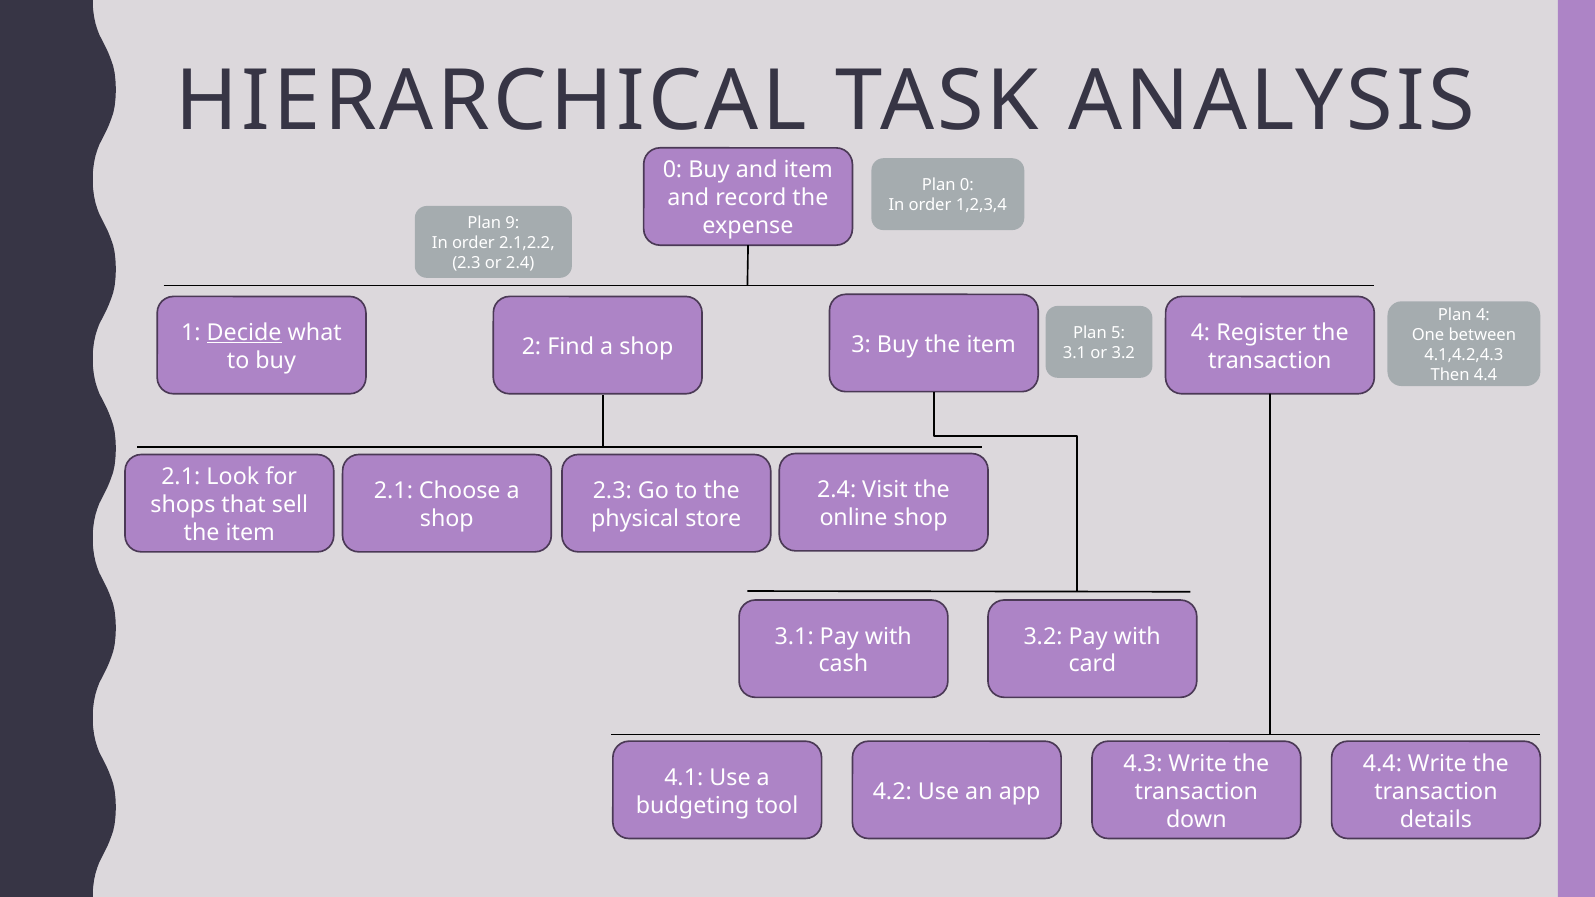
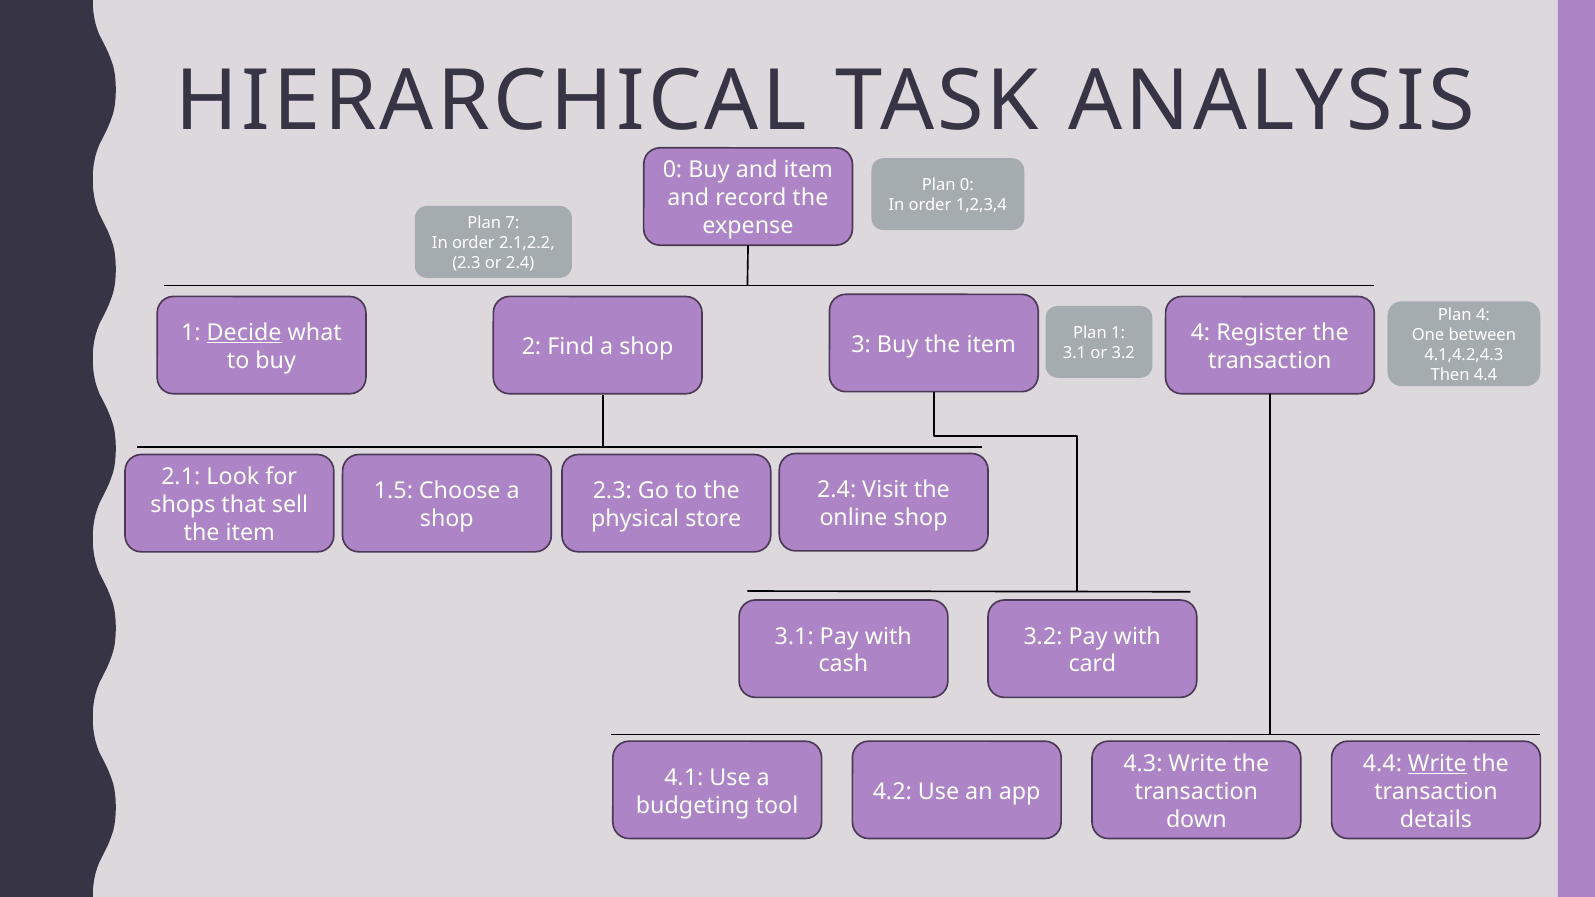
9: 9 -> 7
Plan 5: 5 -> 1
2.1 at (393, 491): 2.1 -> 1.5
Write at (1437, 764) underline: none -> present
